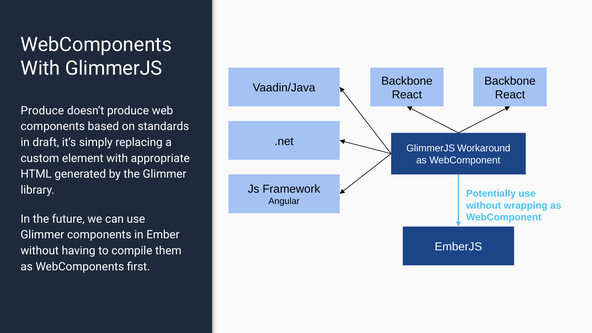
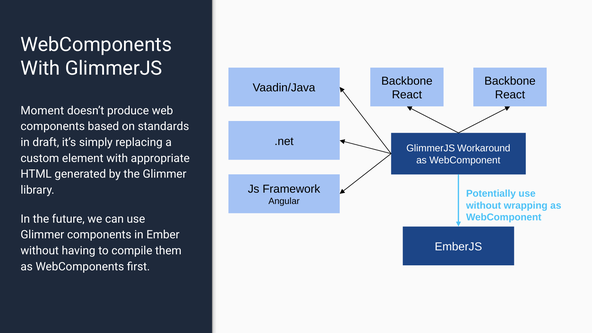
Produce at (42, 111): Produce -> Moment
